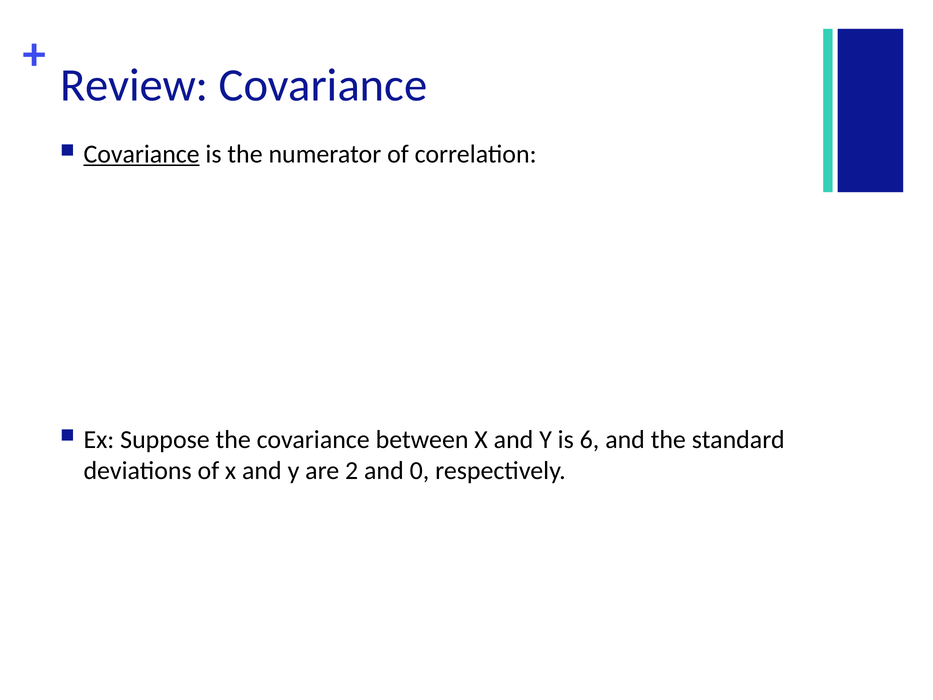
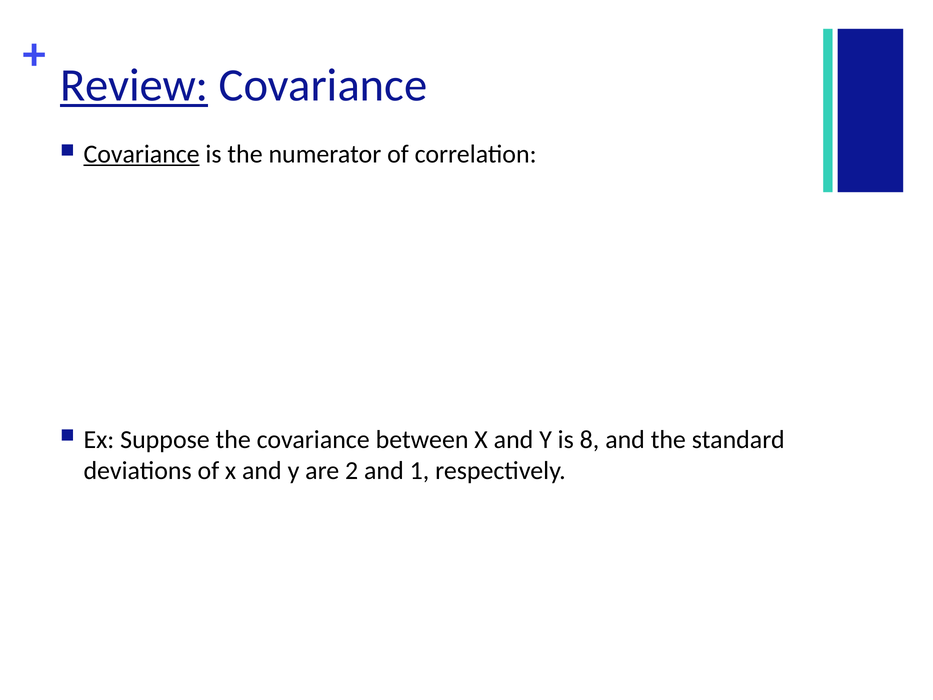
Review underline: none -> present
6: 6 -> 8
0: 0 -> 1
